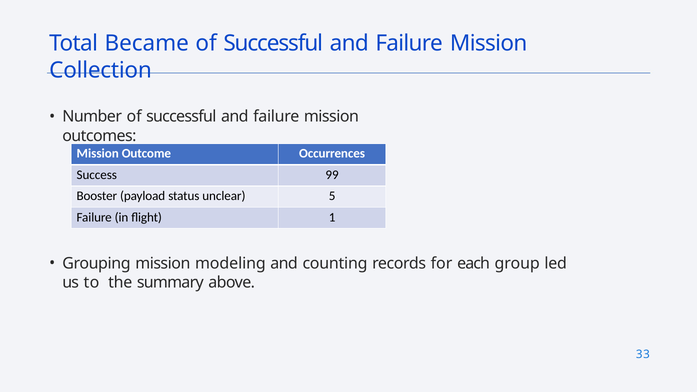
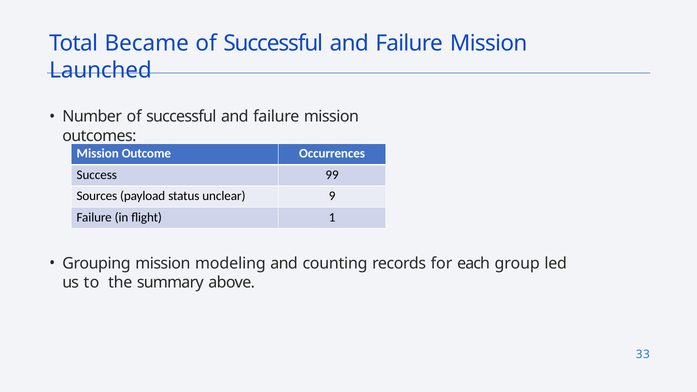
Collection: Collection -> Launched
Booster: Booster -> Sources
5: 5 -> 9
